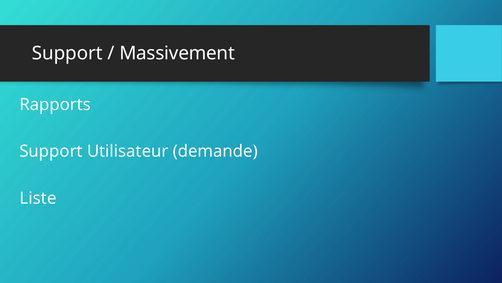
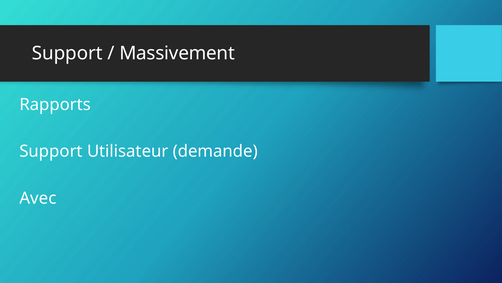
Liste: Liste -> Avec
